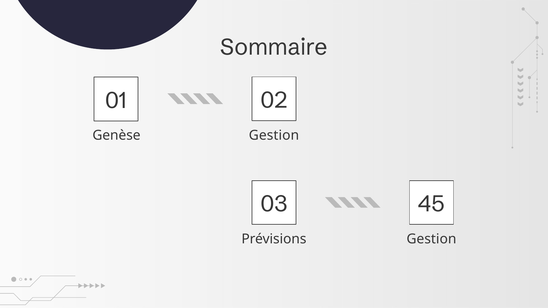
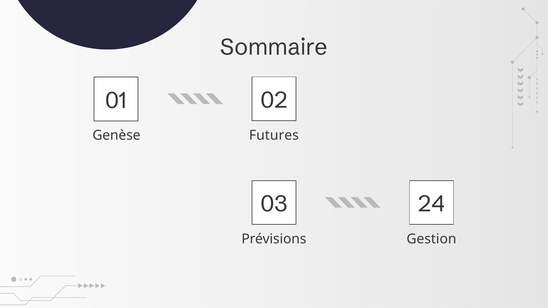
Genèse Gestion: Gestion -> Futures
45: 45 -> 24
